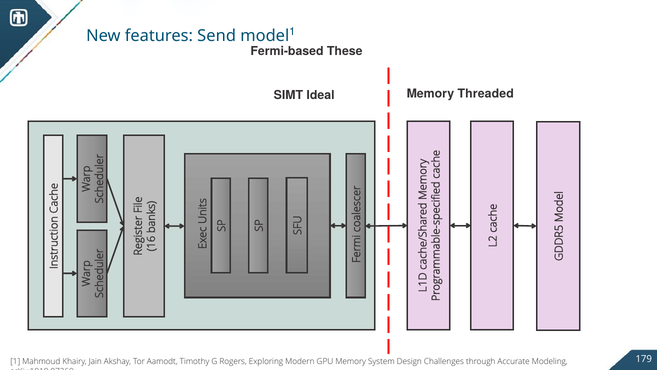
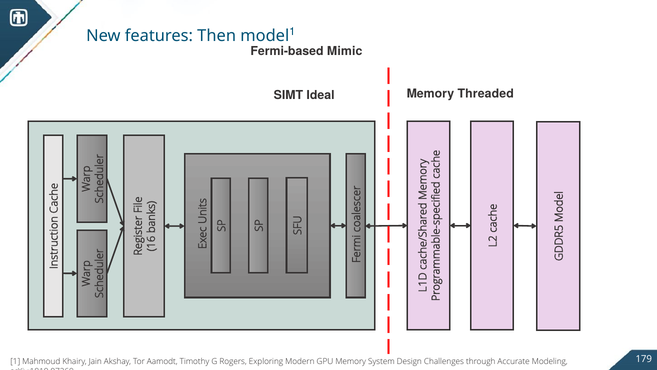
Send: Send -> Then
These: These -> Mimic
